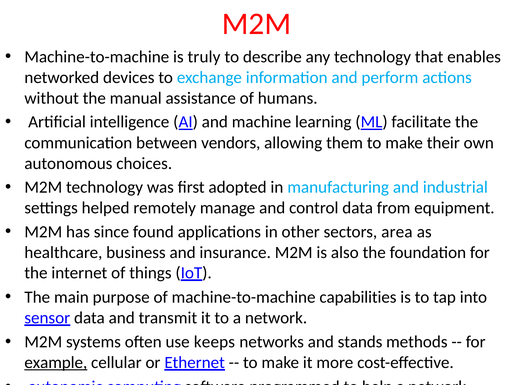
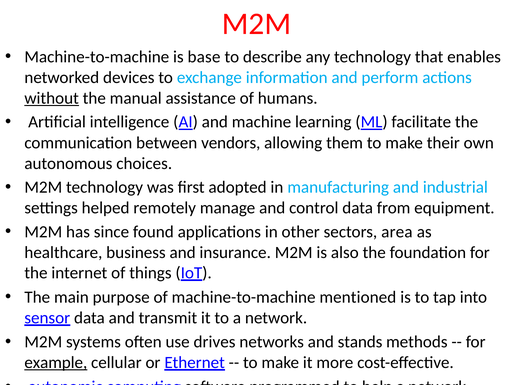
truly: truly -> base
without underline: none -> present
capabilities: capabilities -> mentioned
keeps: keeps -> drives
